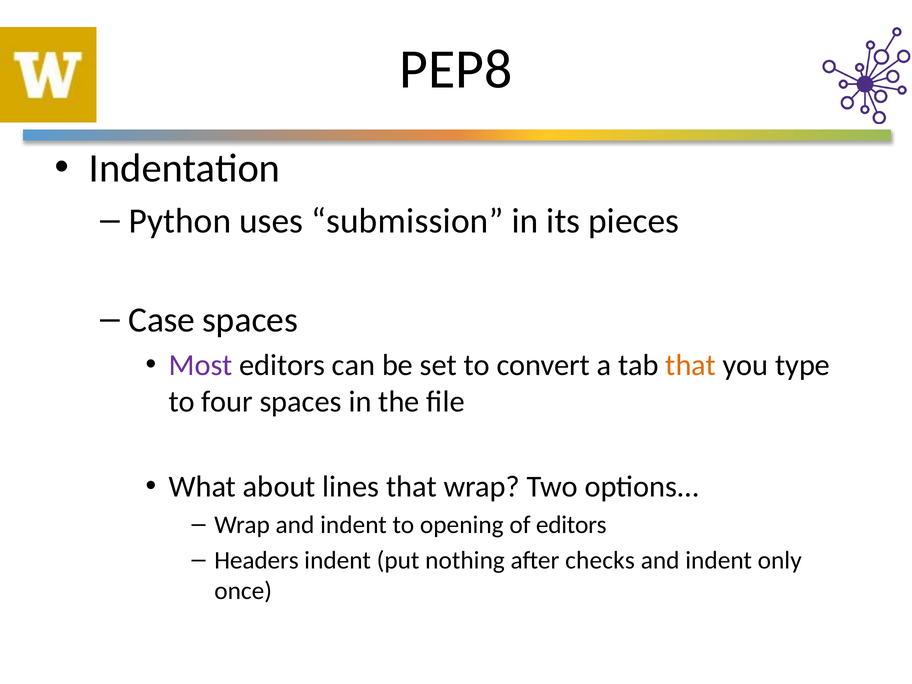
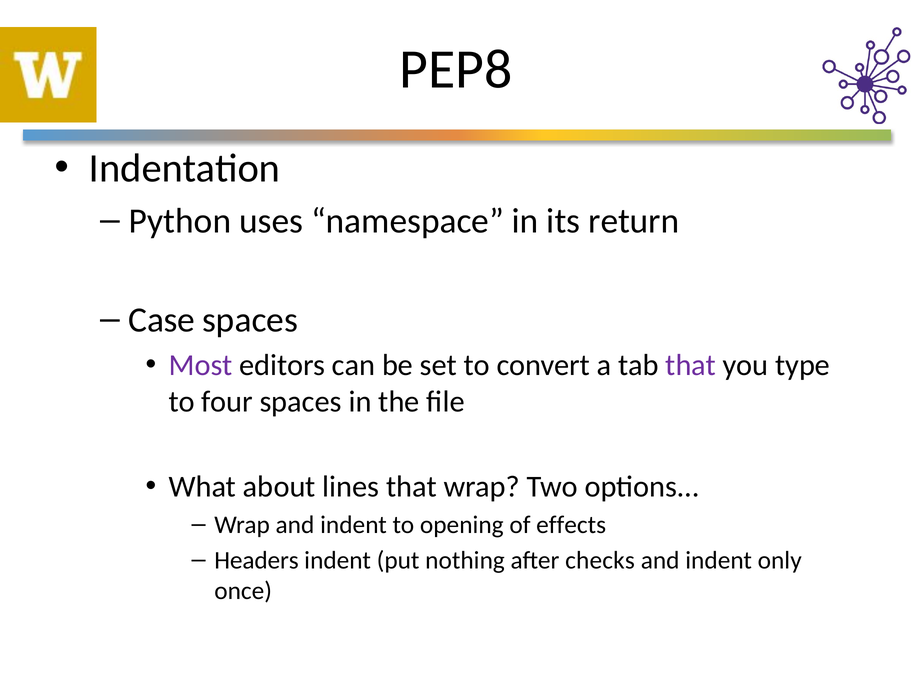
submission: submission -> namespace
pieces: pieces -> return
that at (691, 365) colour: orange -> purple
of editors: editors -> effects
